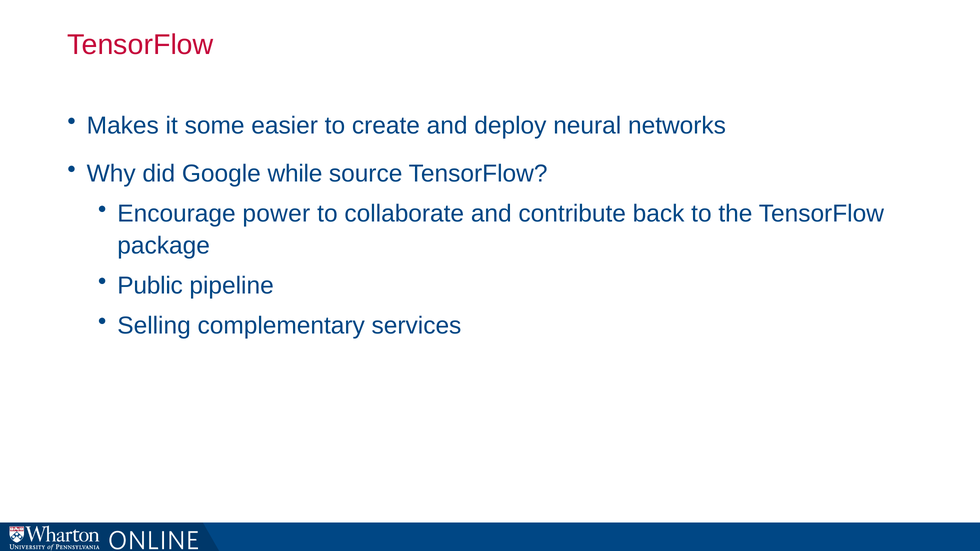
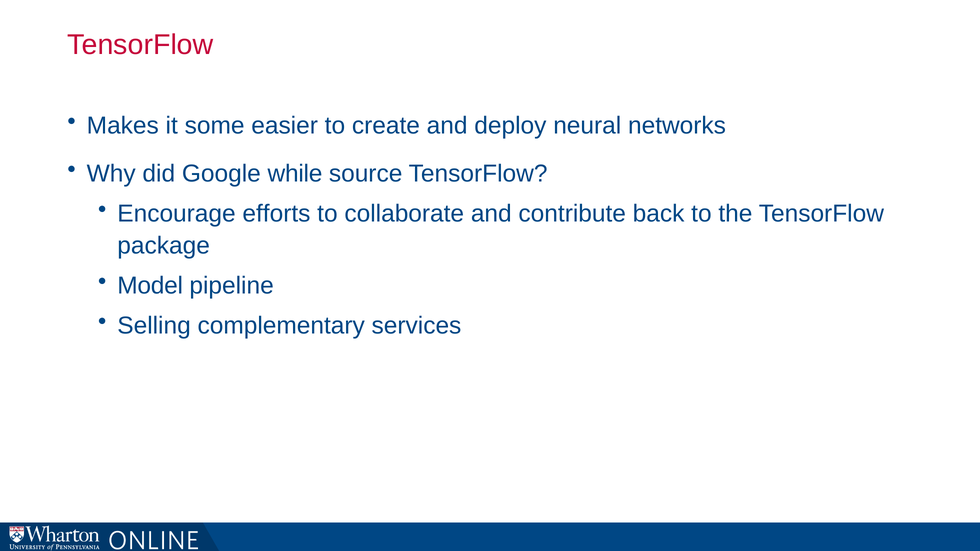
power: power -> efforts
Public: Public -> Model
